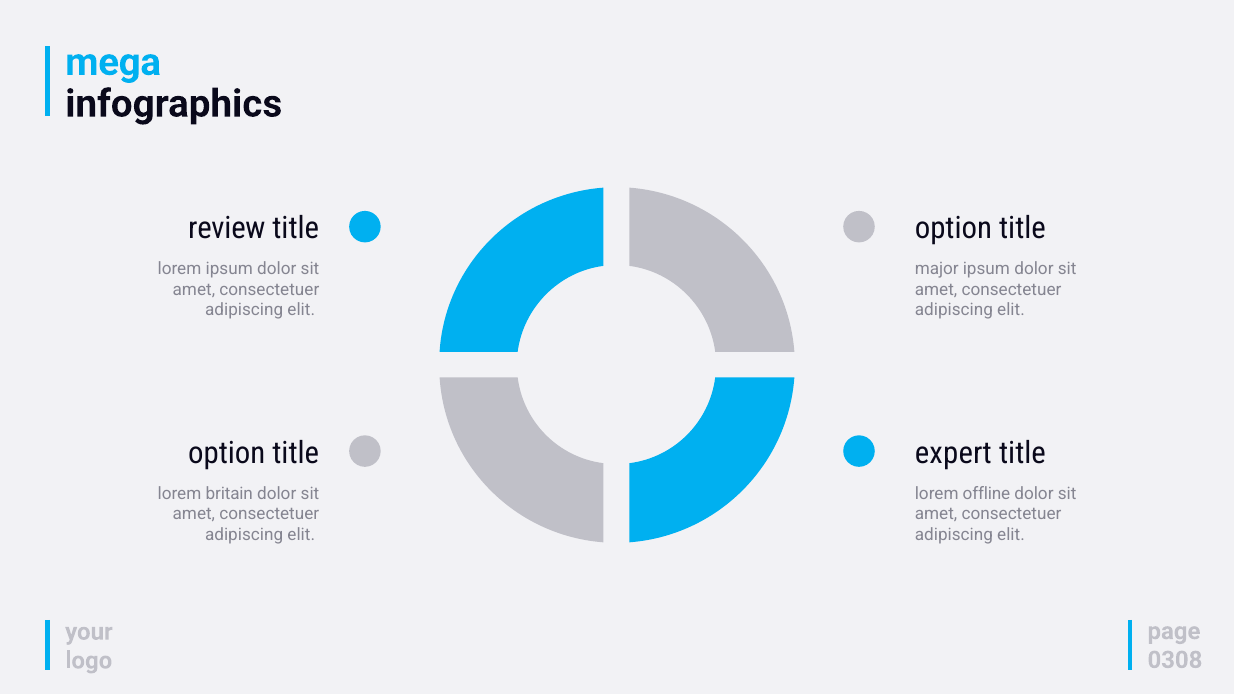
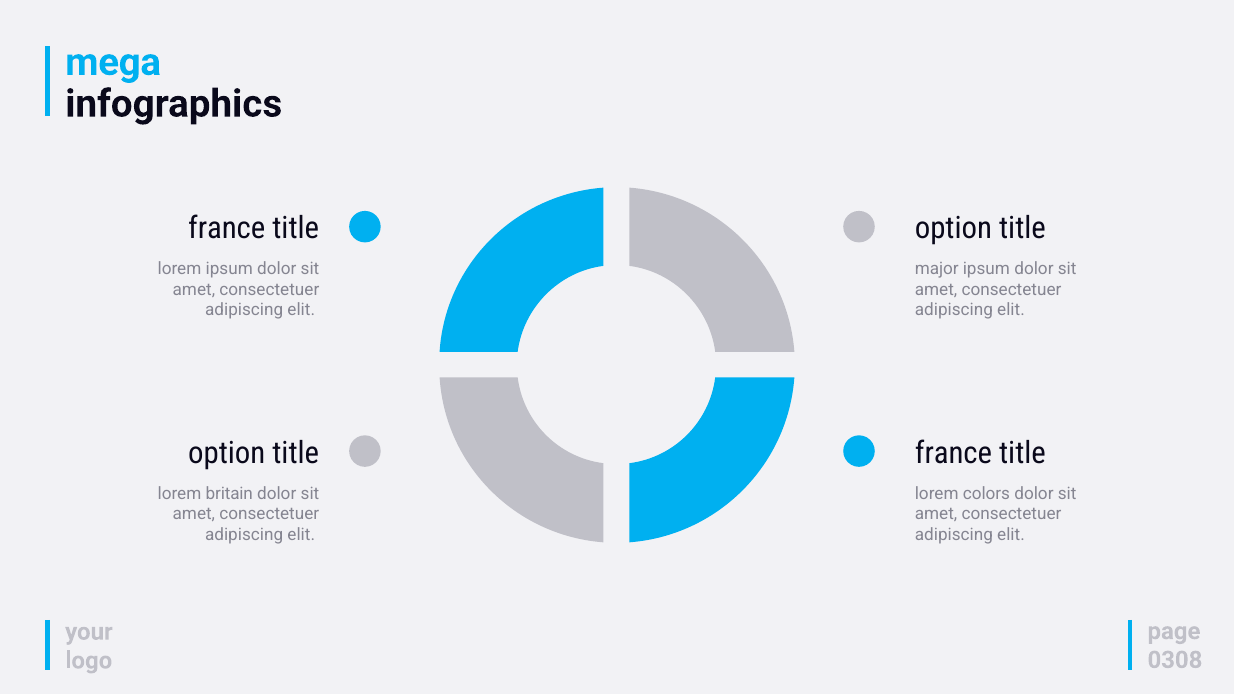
review at (227, 229): review -> france
expert at (953, 453): expert -> france
offline: offline -> colors
